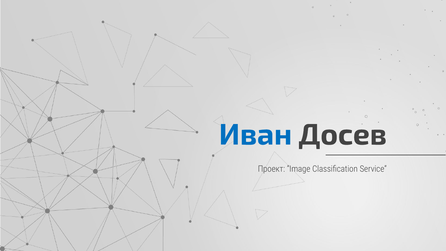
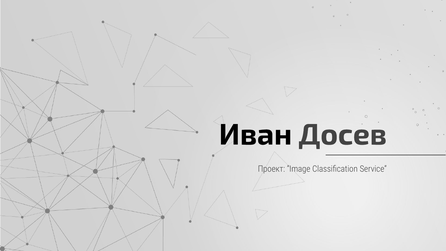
Иван colour: blue -> black
